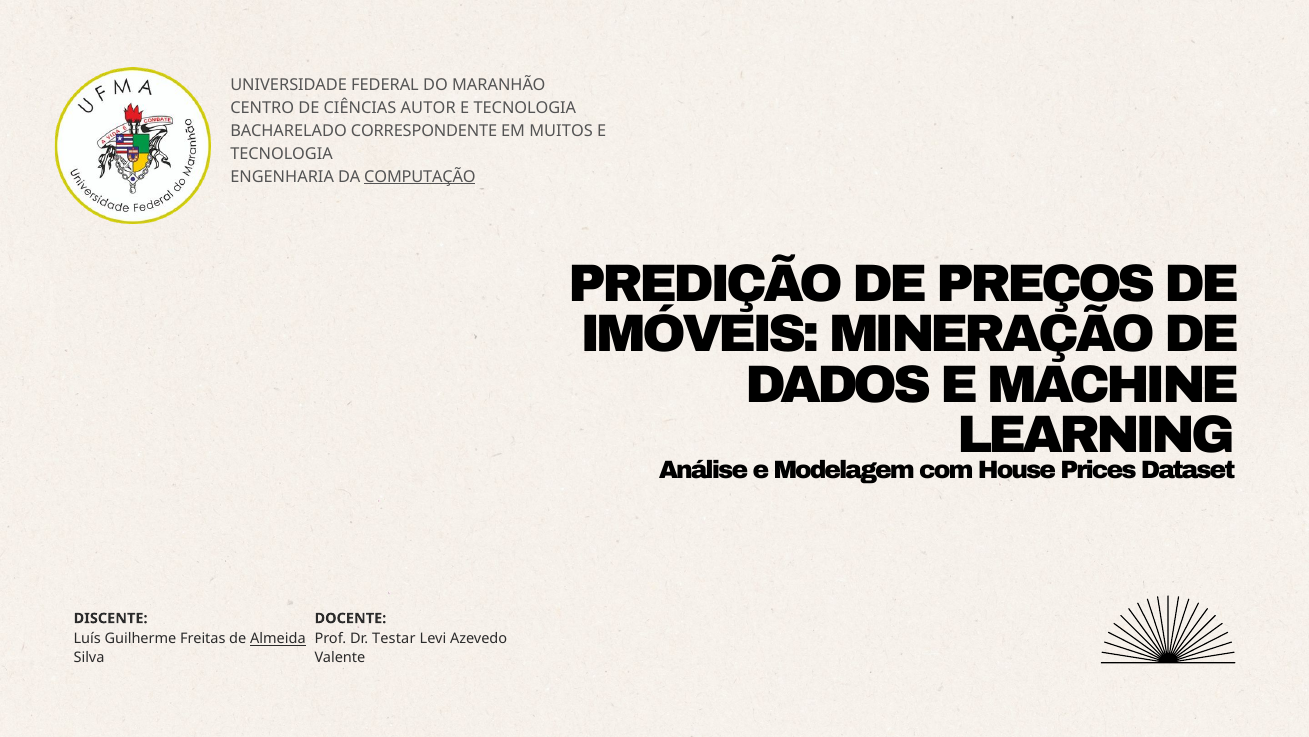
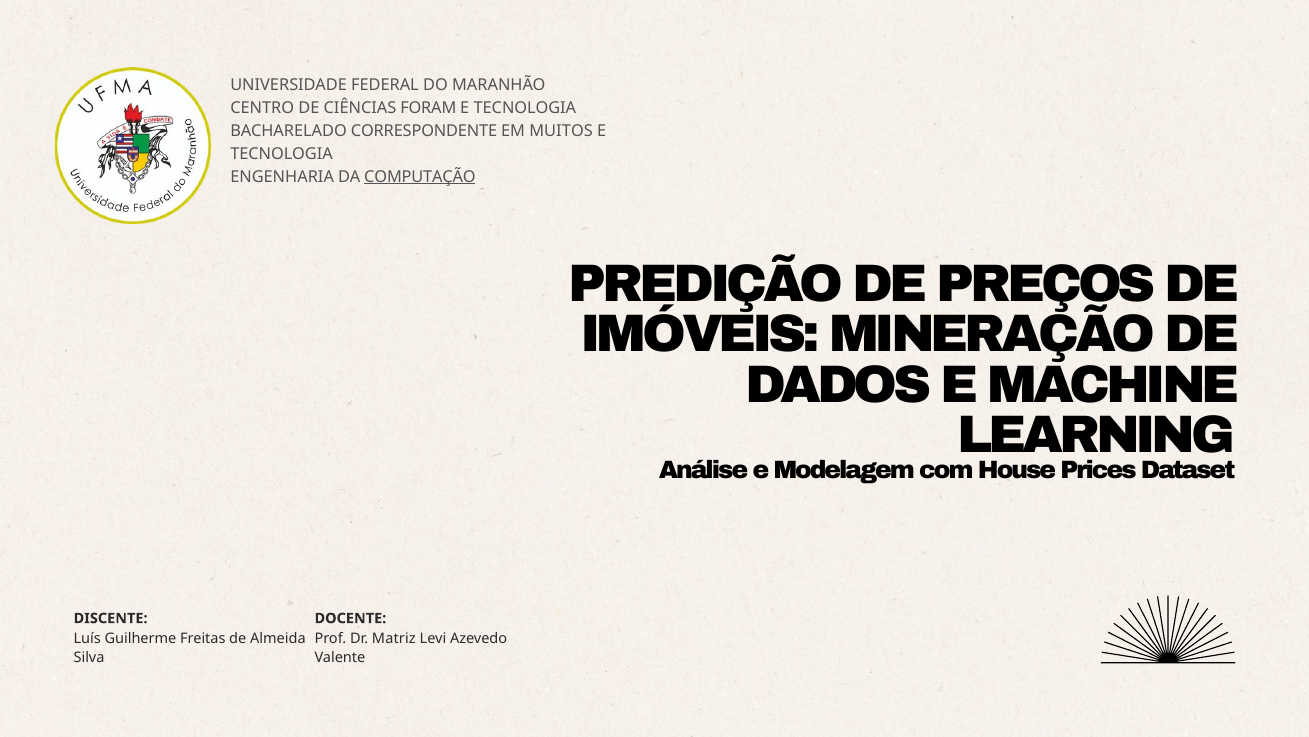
AUTOR: AUTOR -> FORAM
Almeida underline: present -> none
Testar: Testar -> Matriz
